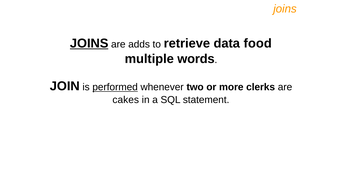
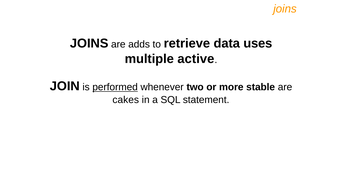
JOINS at (89, 43) underline: present -> none
food: food -> uses
words: words -> active
clerks: clerks -> stable
